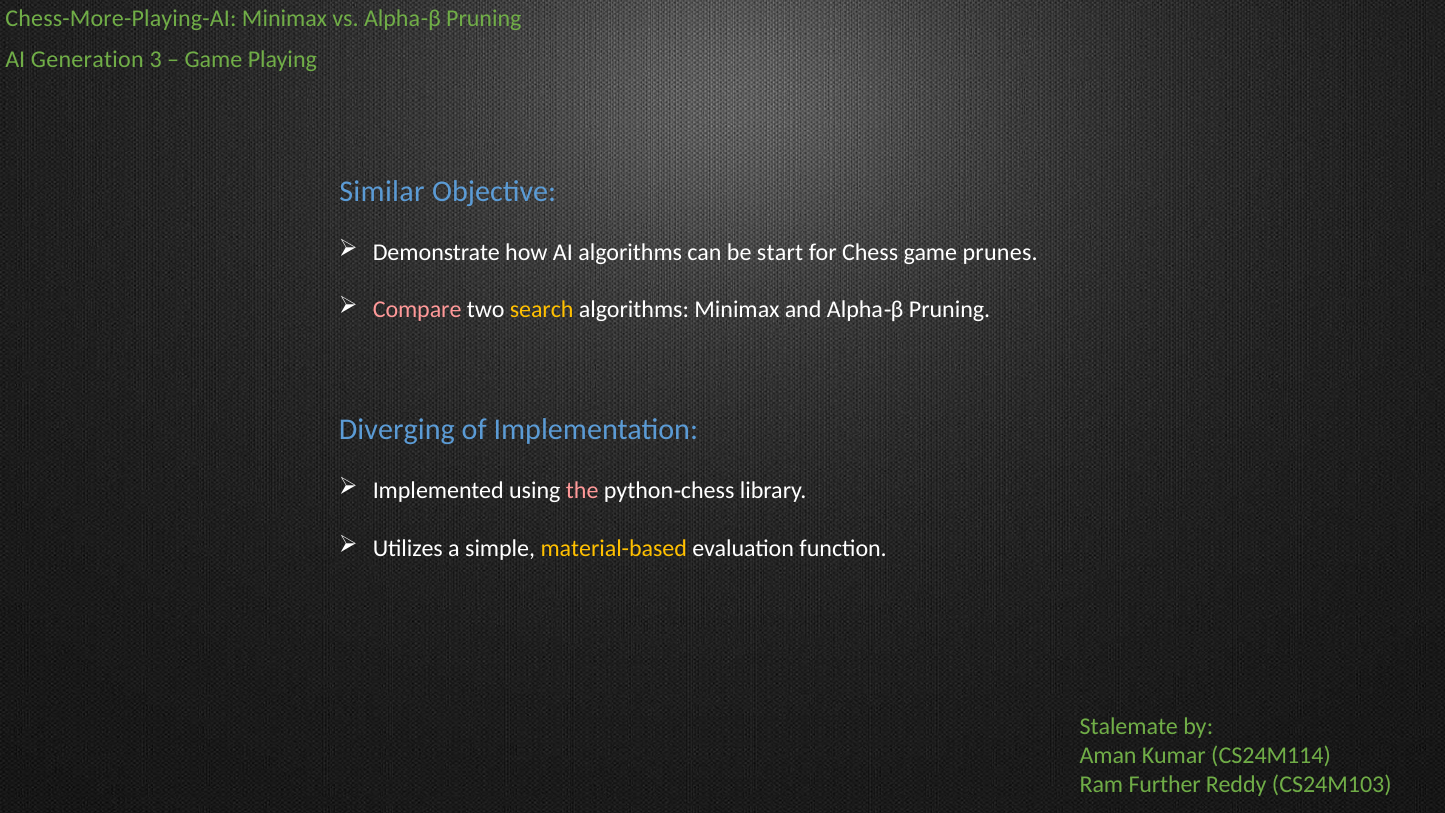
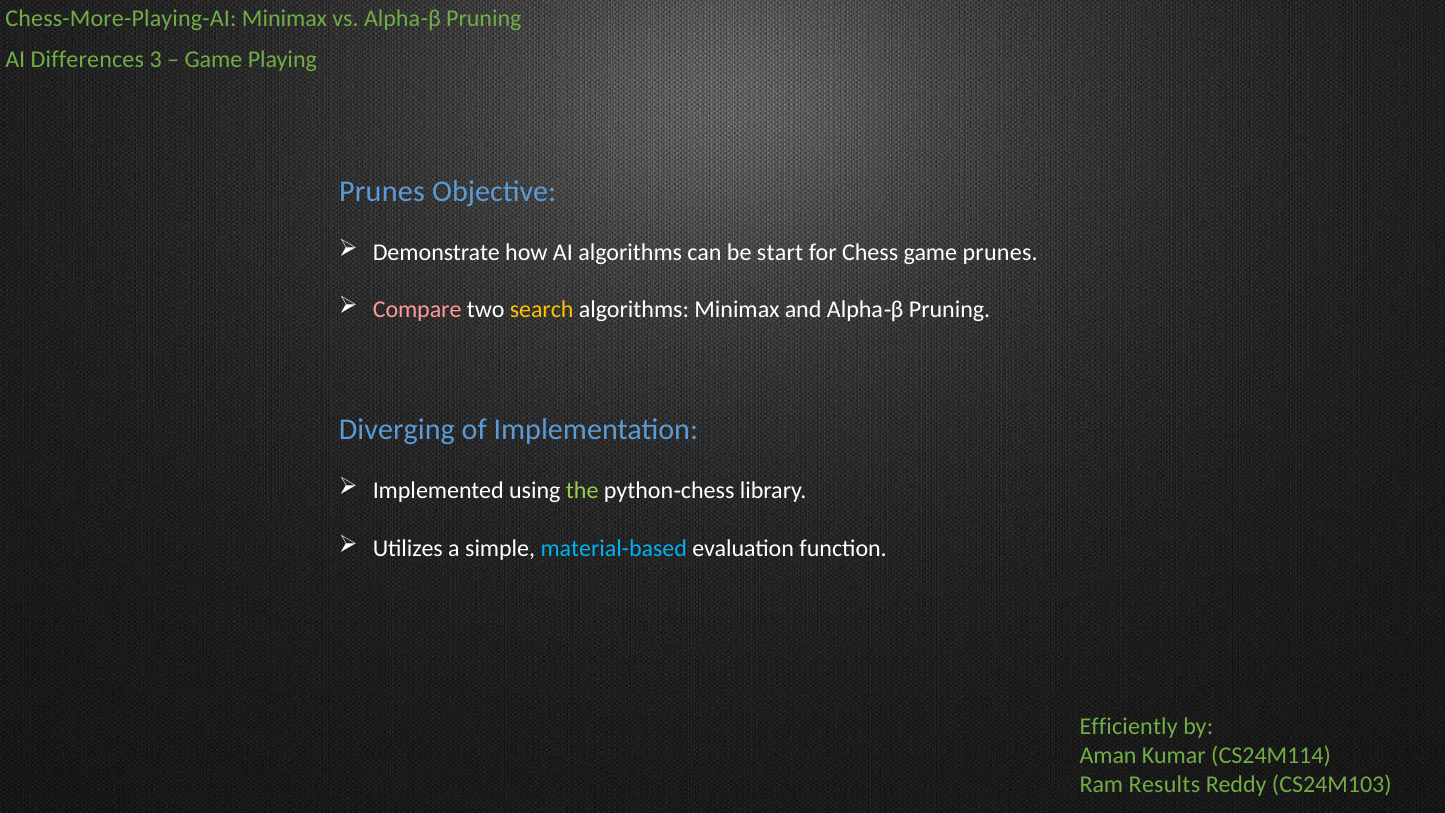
Generation: Generation -> Differences
Similar at (382, 191): Similar -> Prunes
the colour: pink -> light green
material-based colour: yellow -> light blue
Stalemate: Stalemate -> Efficiently
Further: Further -> Results
